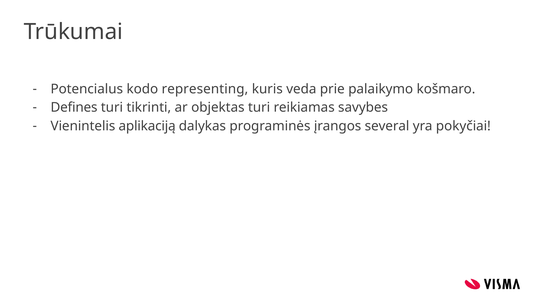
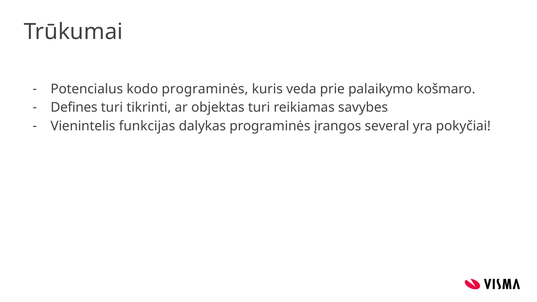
kodo representing: representing -> programinės
aplikaciją: aplikaciją -> funkcijas
